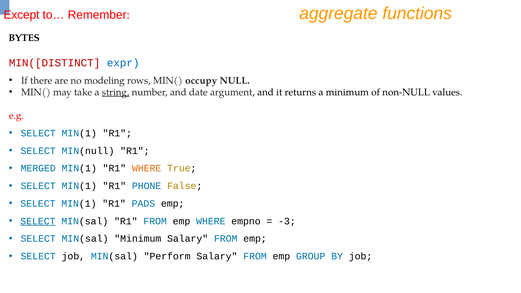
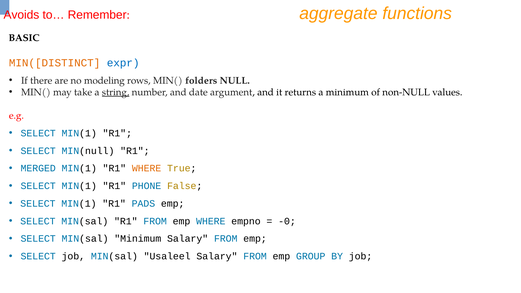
Except: Except -> Avoids
BYTES: BYTES -> BASIC
MIN([DISTINCT colour: red -> orange
occupy: occupy -> folders
SELECT at (38, 221) underline: present -> none
-3: -3 -> -0
Perform: Perform -> Usaleel
